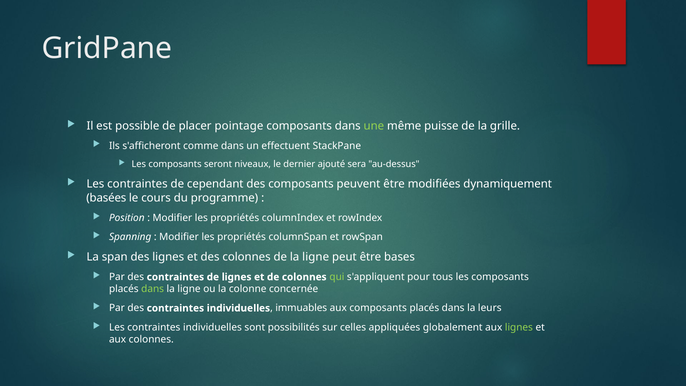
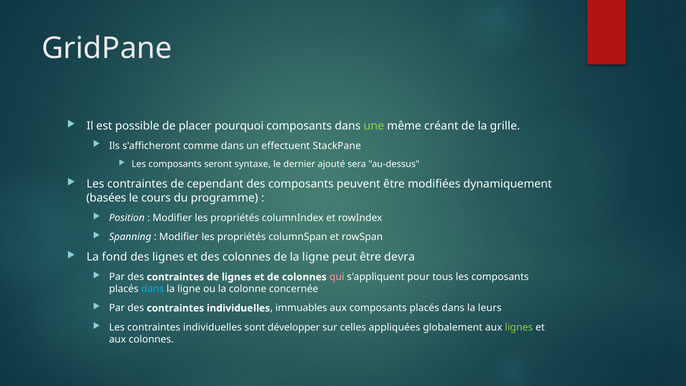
pointage: pointage -> pourquoi
puisse: puisse -> créant
niveaux: niveaux -> syntaxe
span: span -> fond
bases: bases -> devra
qui colour: light green -> pink
dans at (153, 289) colour: light green -> light blue
possibilités: possibilités -> développer
